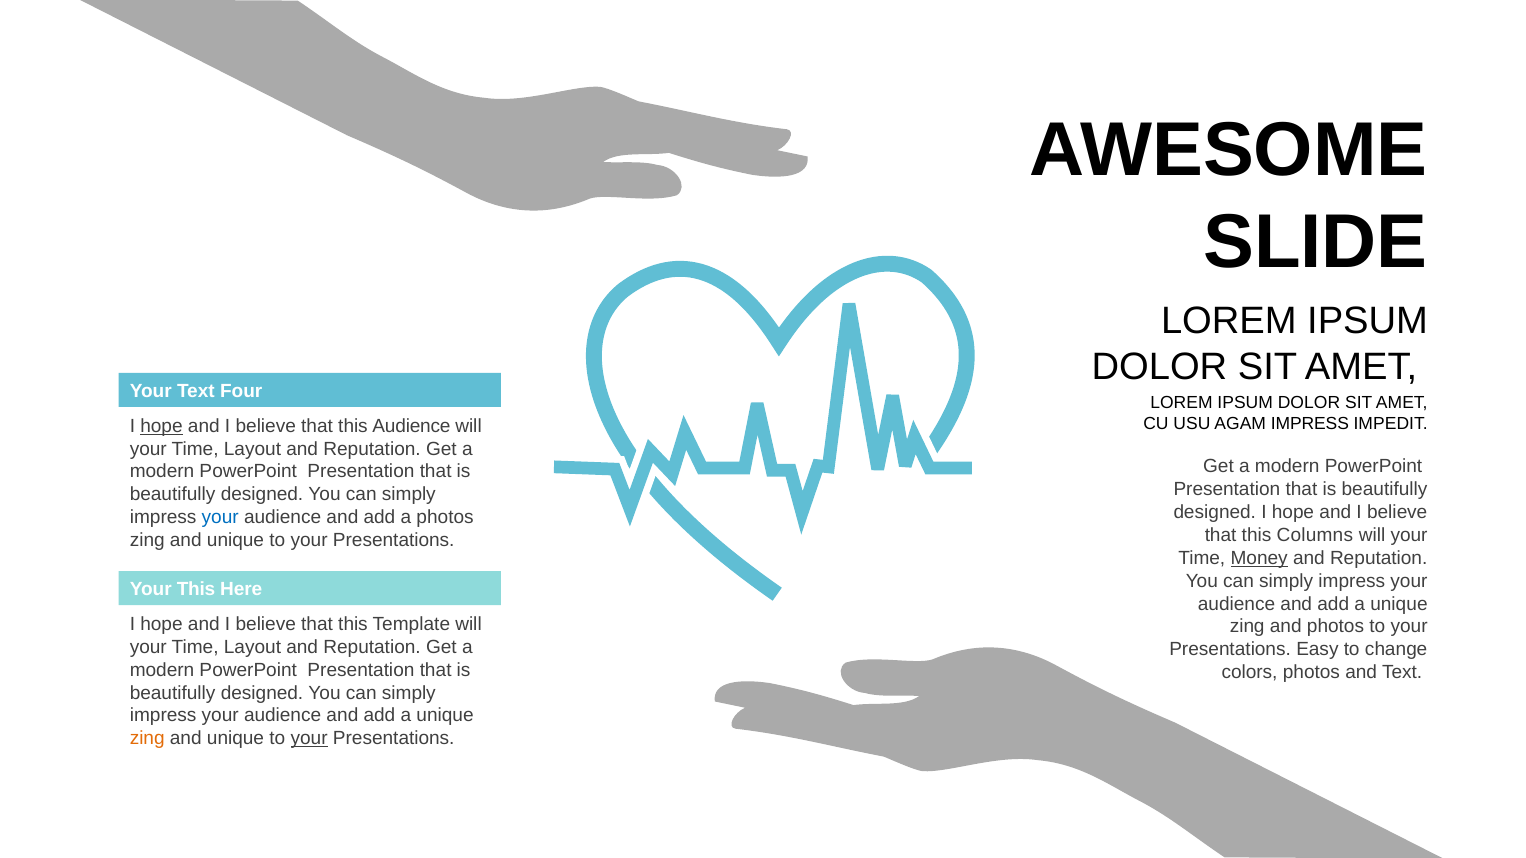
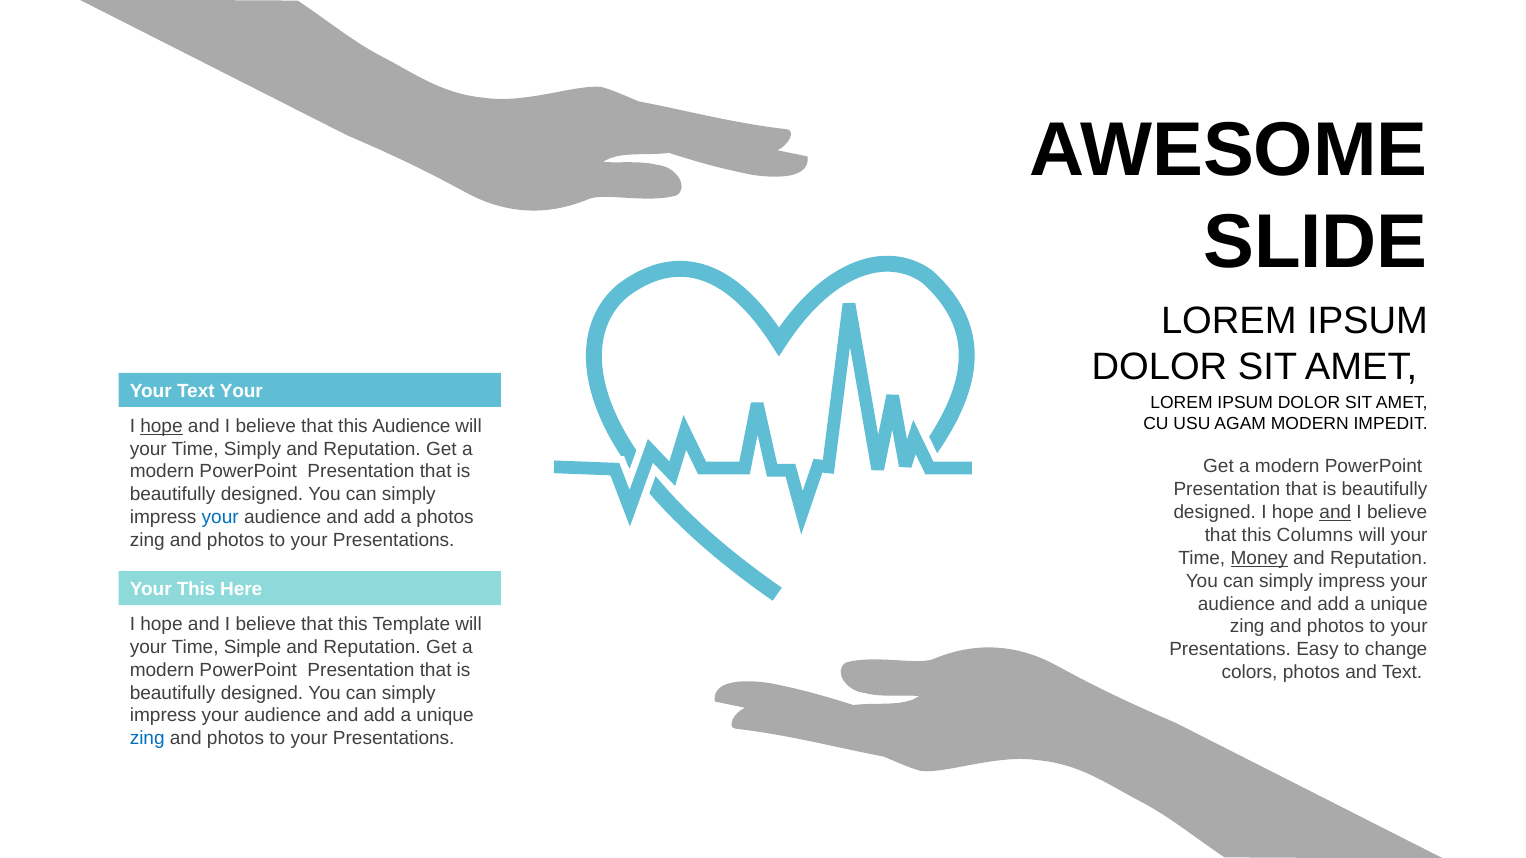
Text Four: Four -> Your
AGAM IMPRESS: IMPRESS -> MODERN
Layout at (252, 449): Layout -> Simply
and at (1335, 512) underline: none -> present
unique at (236, 541): unique -> photos
Layout at (252, 647): Layout -> Simple
zing at (147, 739) colour: orange -> blue
unique at (236, 739): unique -> photos
your at (309, 739) underline: present -> none
